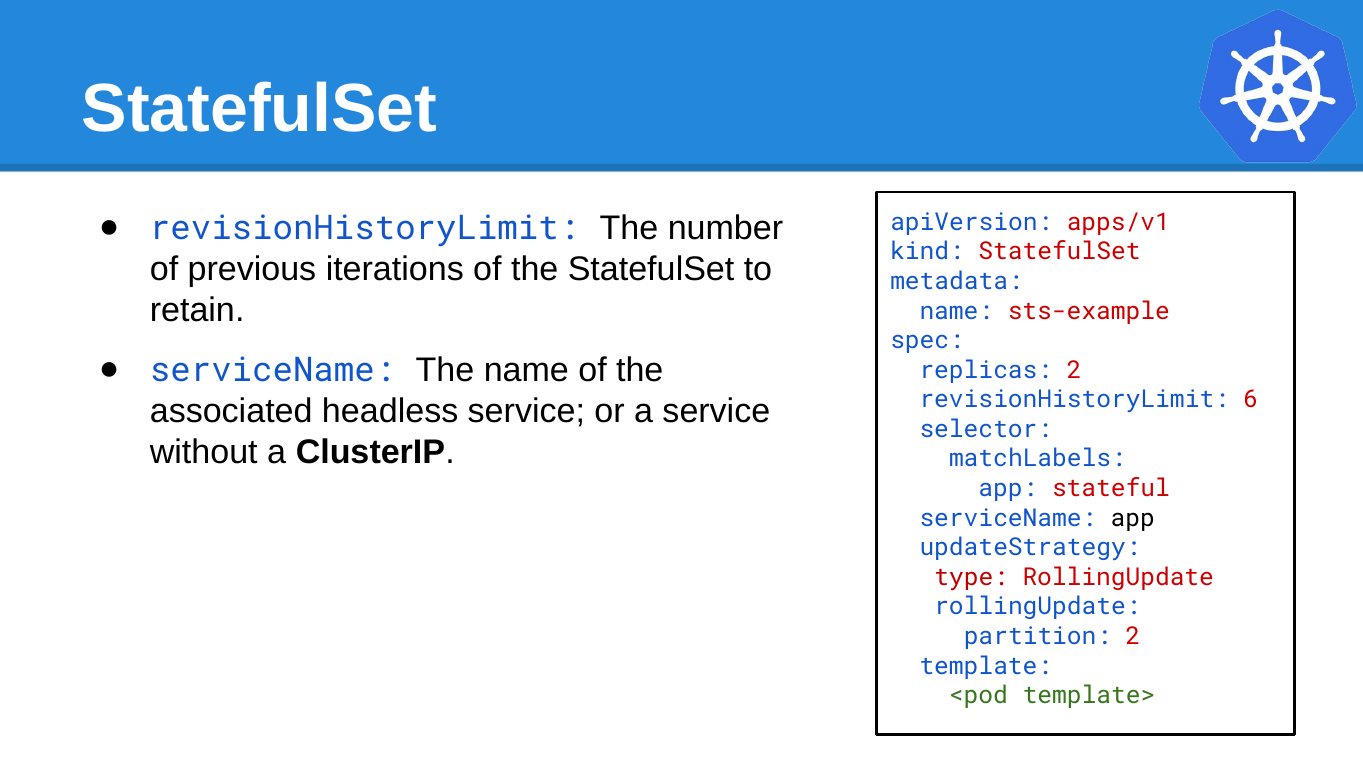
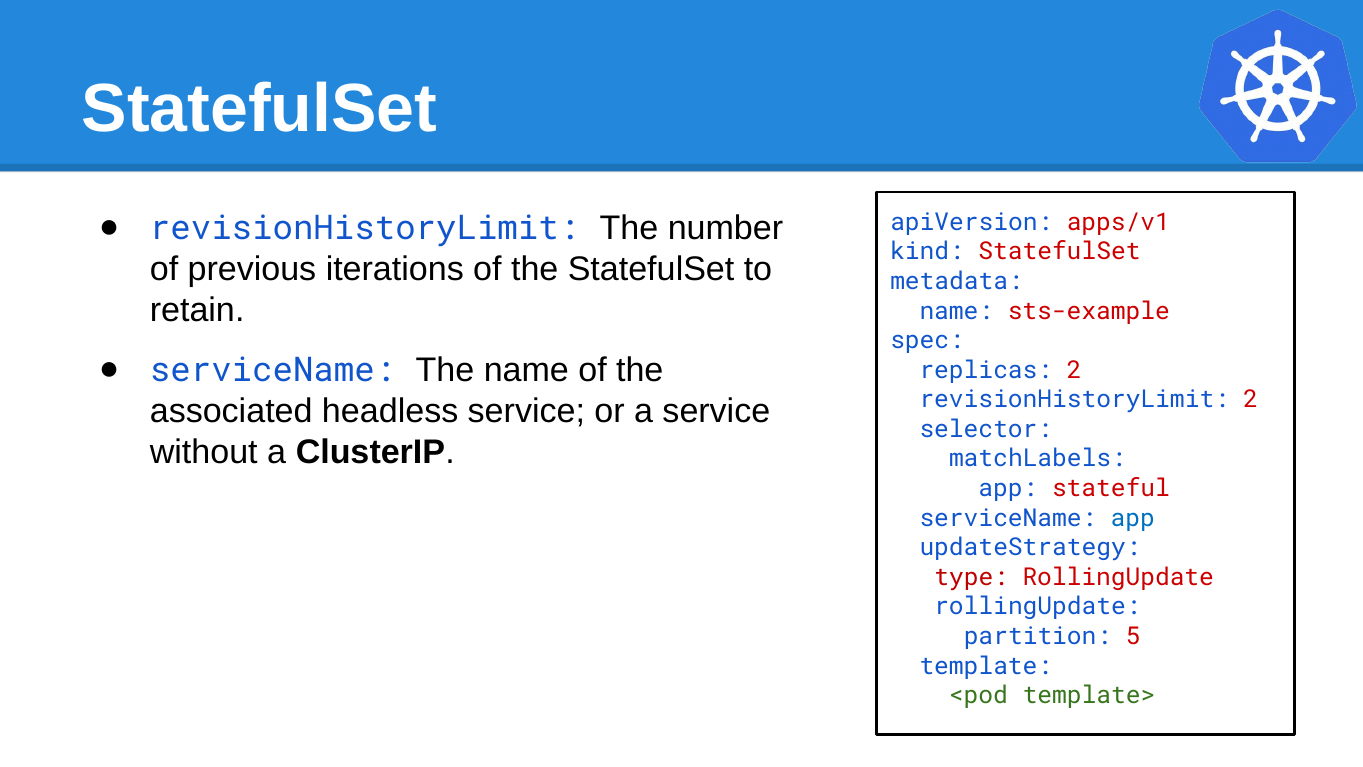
revisionHistoryLimit 6: 6 -> 2
app at (1133, 518) colour: black -> blue
partition 2: 2 -> 5
